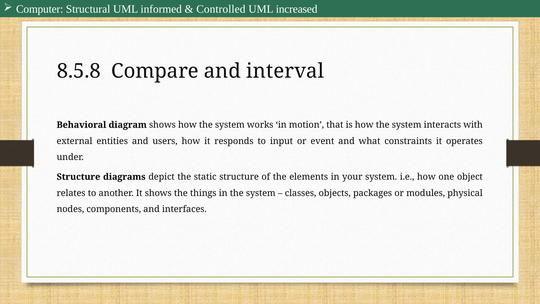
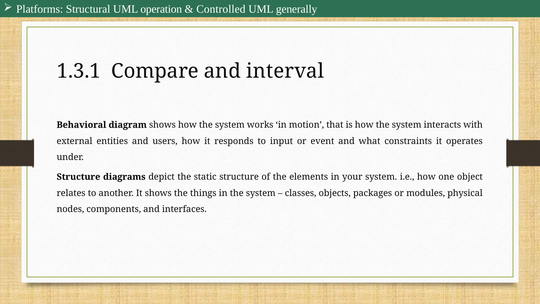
Computer: Computer -> Platforms
informed: informed -> operation
increased: increased -> generally
8.5.8: 8.5.8 -> 1.3.1
